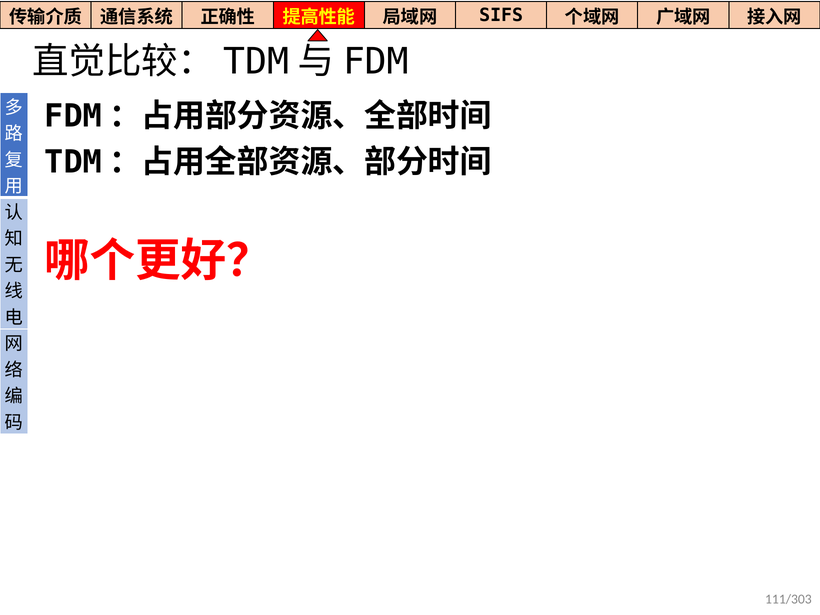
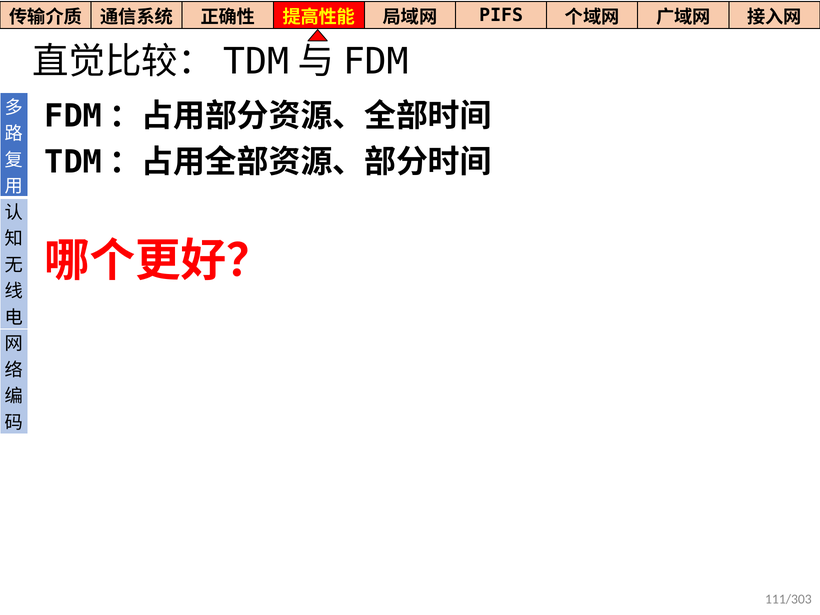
SIFS: SIFS -> PIFS
